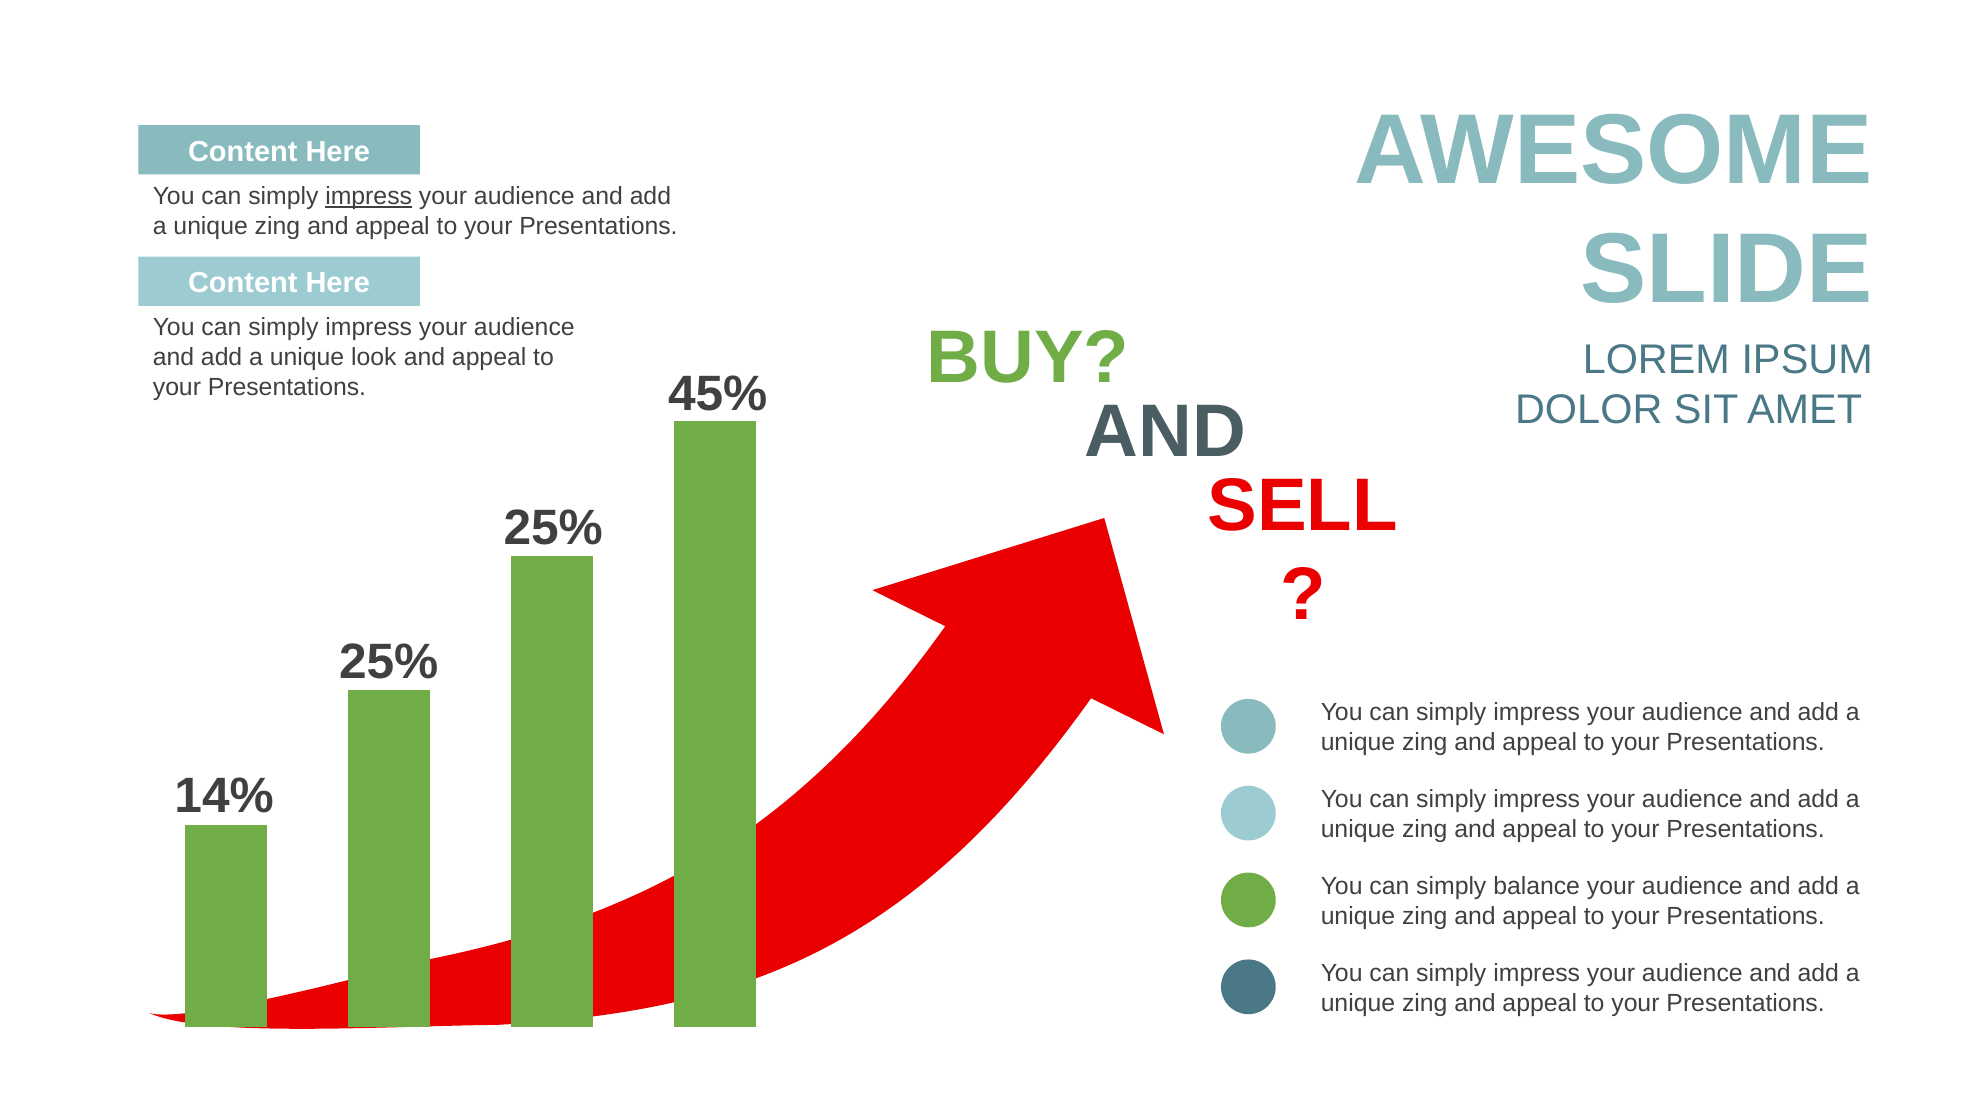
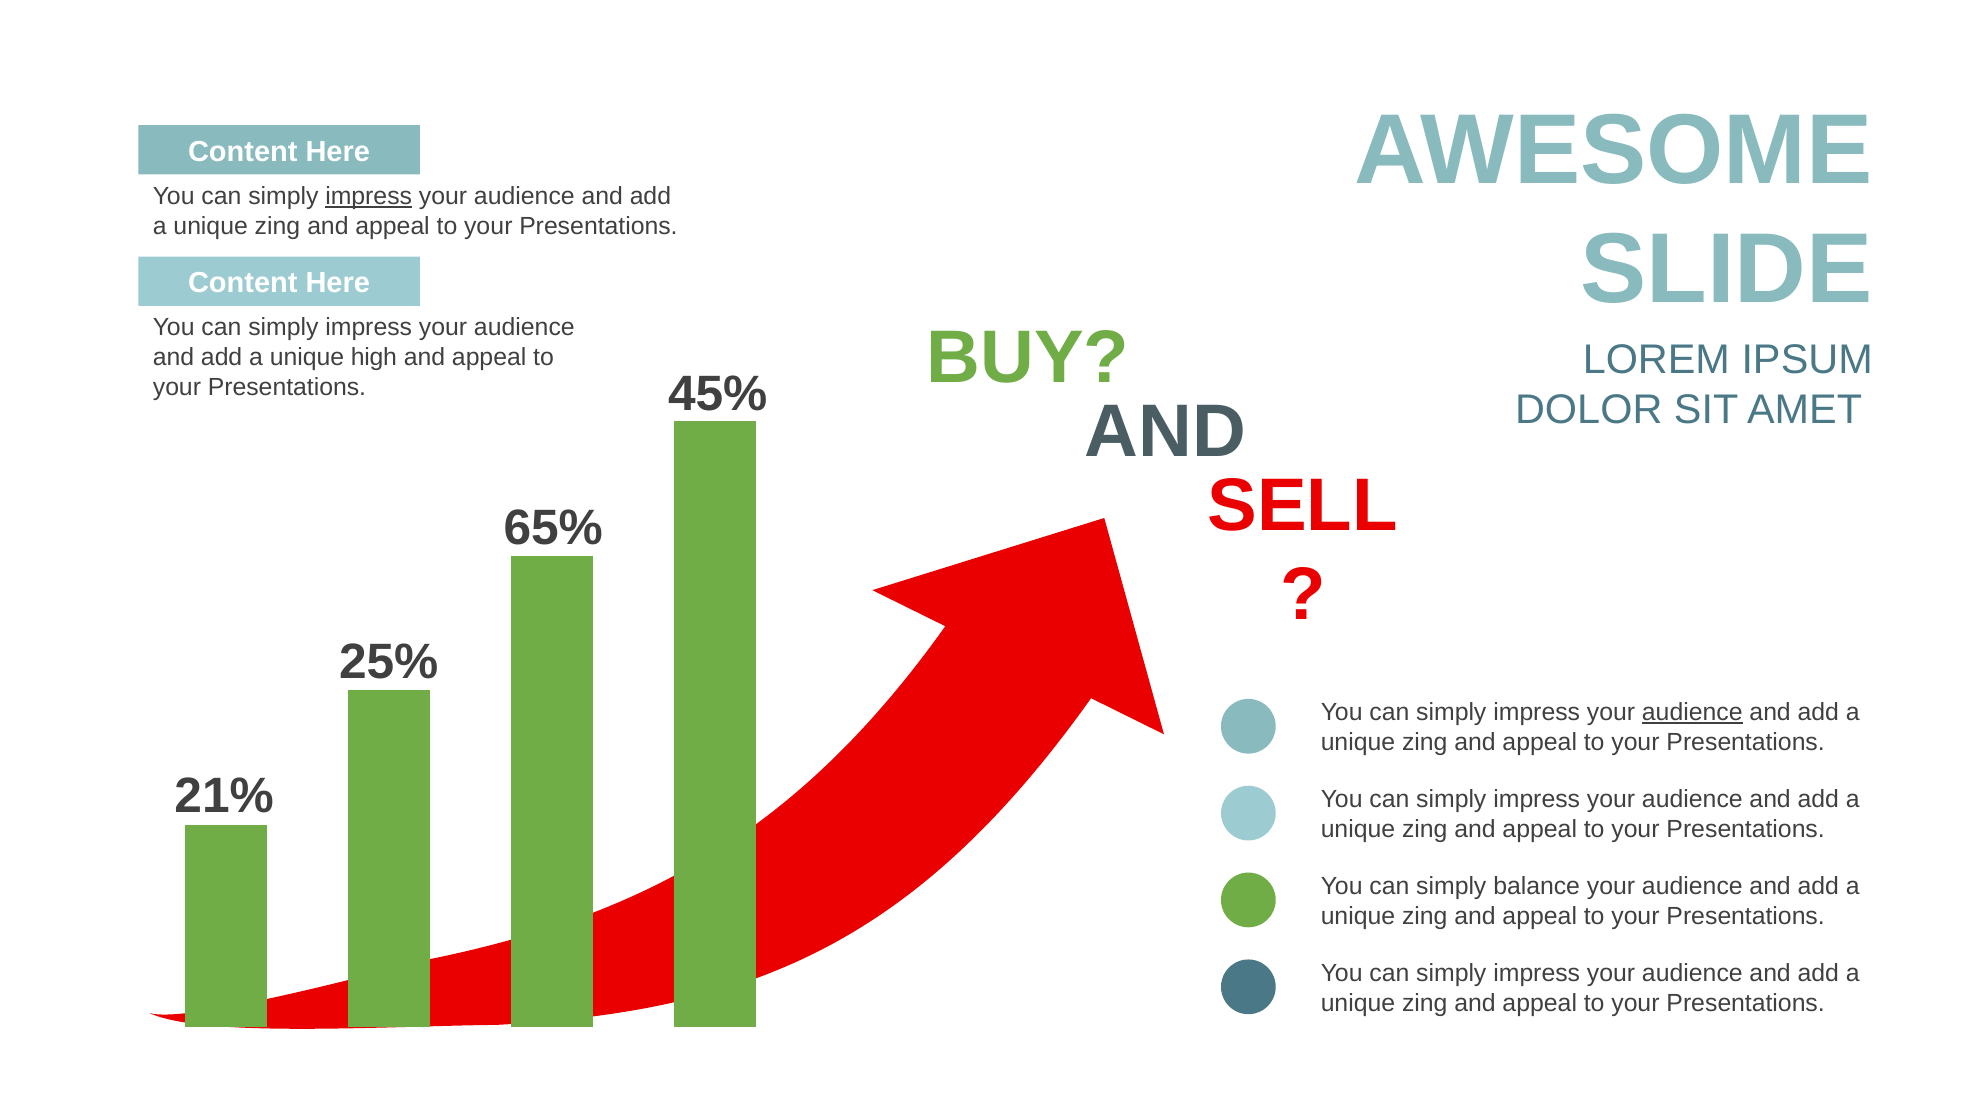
look: look -> high
25% at (553, 528): 25% -> 65%
audience at (1692, 713) underline: none -> present
14%: 14% -> 21%
